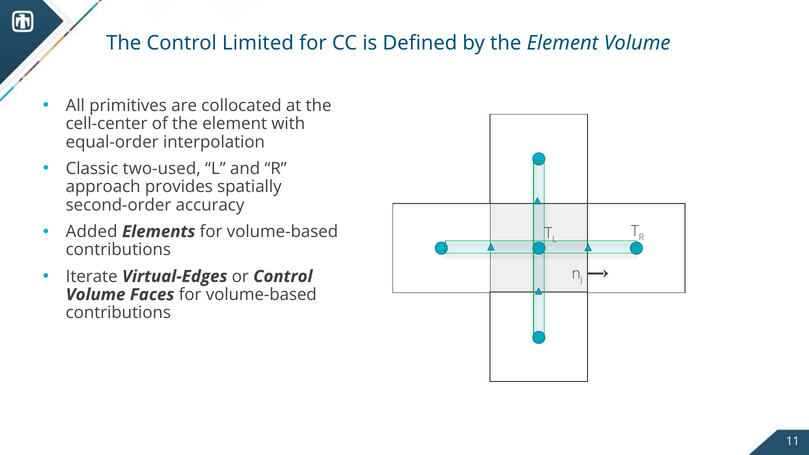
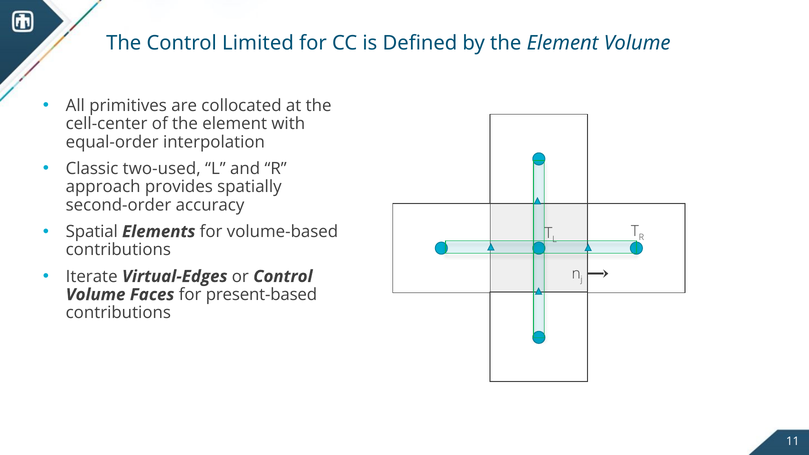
Added: Added -> Spatial
Faces for volume-based: volume-based -> present-based
